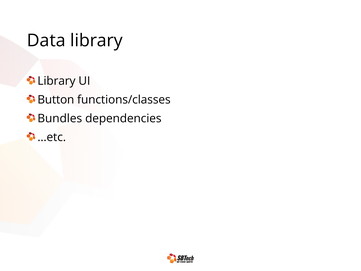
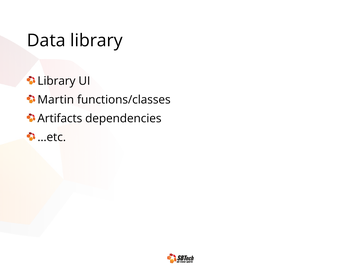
Button: Button -> Martin
Bundles: Bundles -> Artifacts
